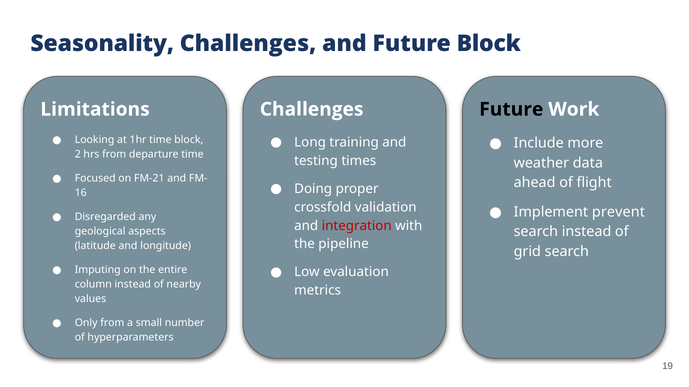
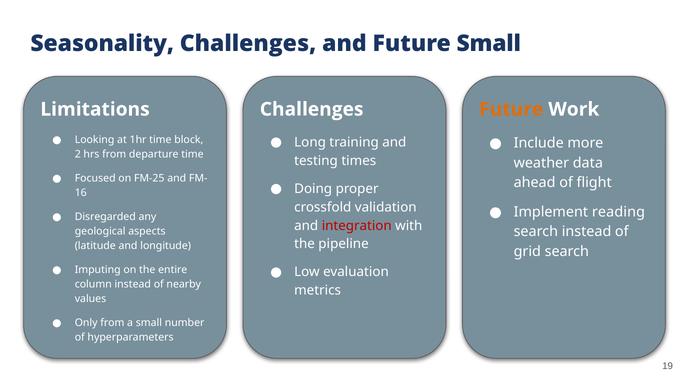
Future Block: Block -> Small
Future at (511, 109) colour: black -> orange
FM-21: FM-21 -> FM-25
prevent: prevent -> reading
